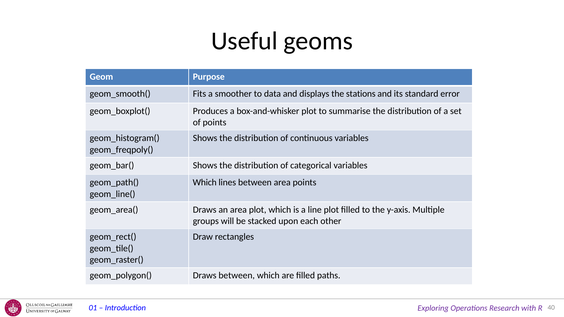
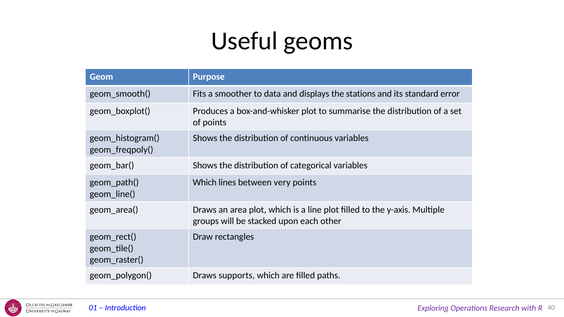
between area: area -> very
Draws between: between -> supports
